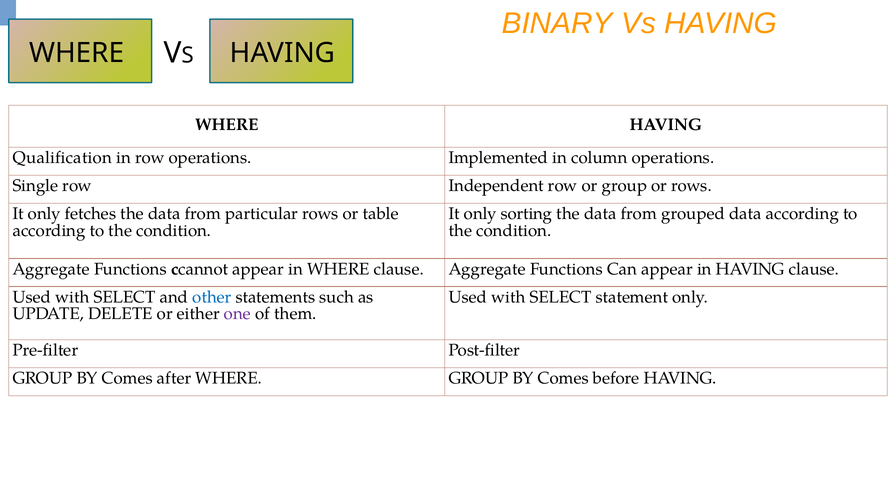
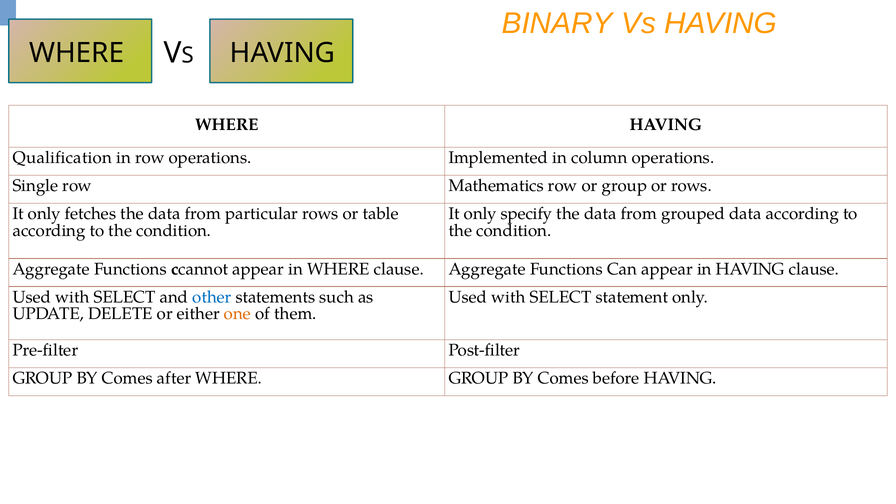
Independent: Independent -> Mathematics
sorting: sorting -> specify
one colour: purple -> orange
